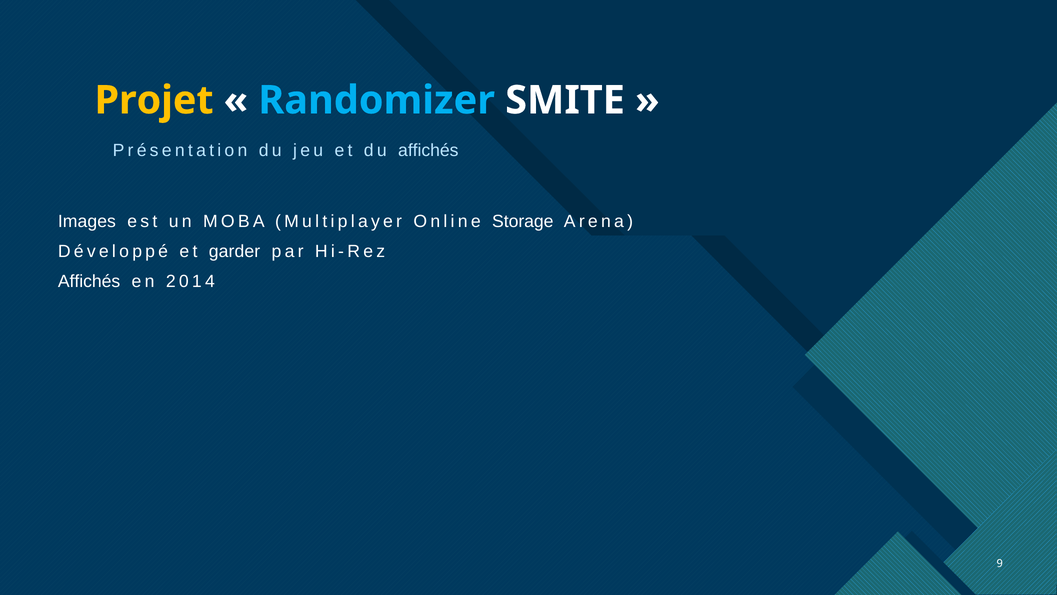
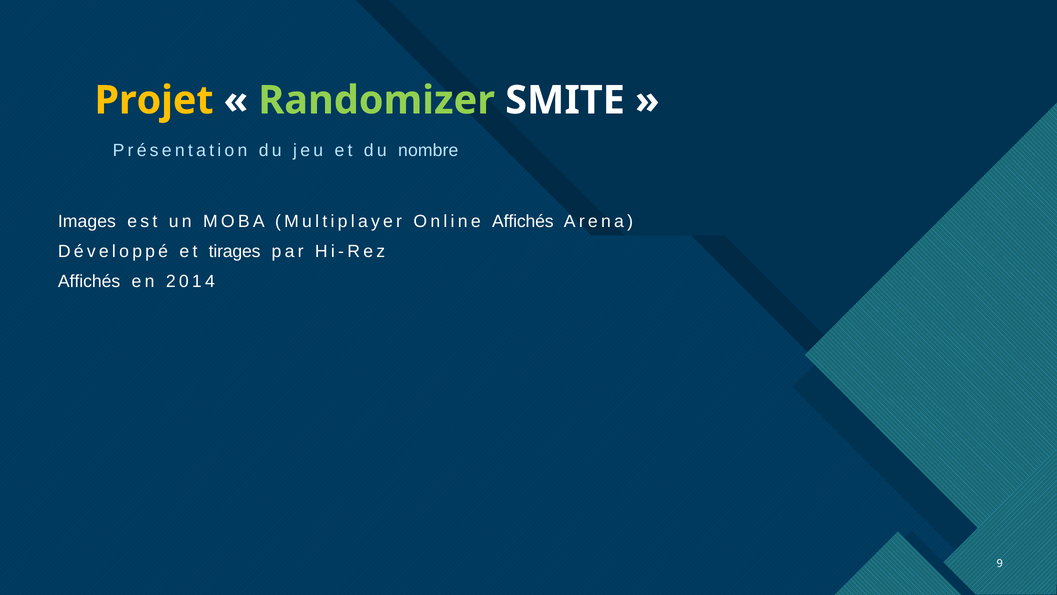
Randomizer colour: light blue -> light green
du affichés: affichés -> nombre
Online Storage: Storage -> Affichés
garder: garder -> tirages
